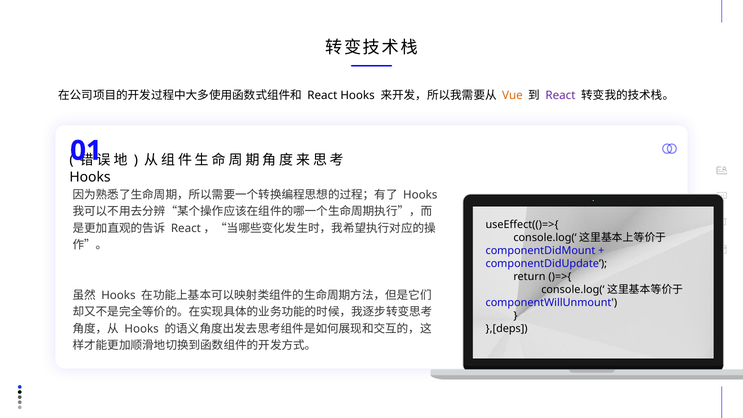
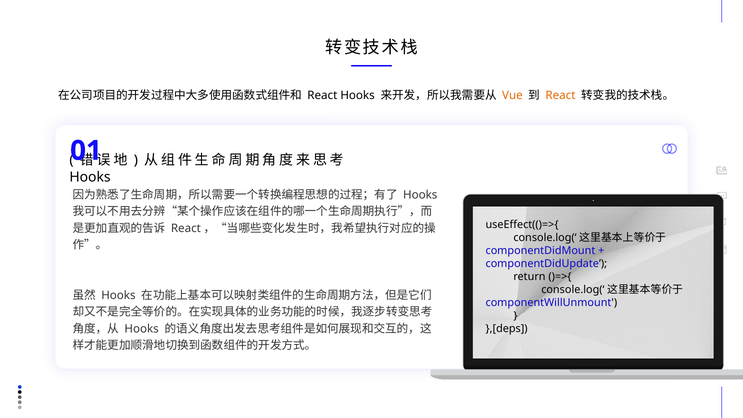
React at (560, 95) colour: purple -> orange
